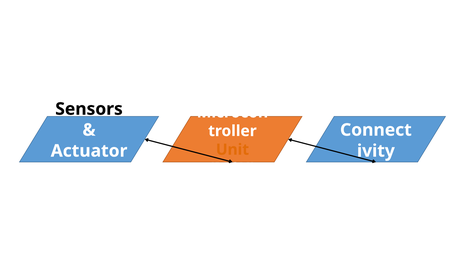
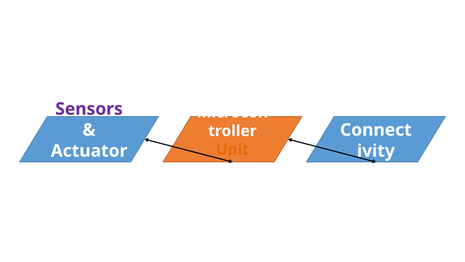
Sensors colour: black -> purple
